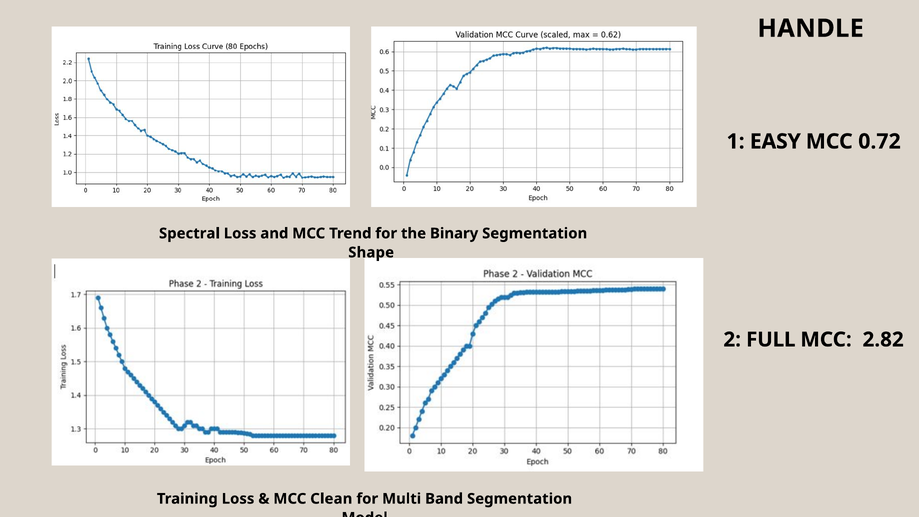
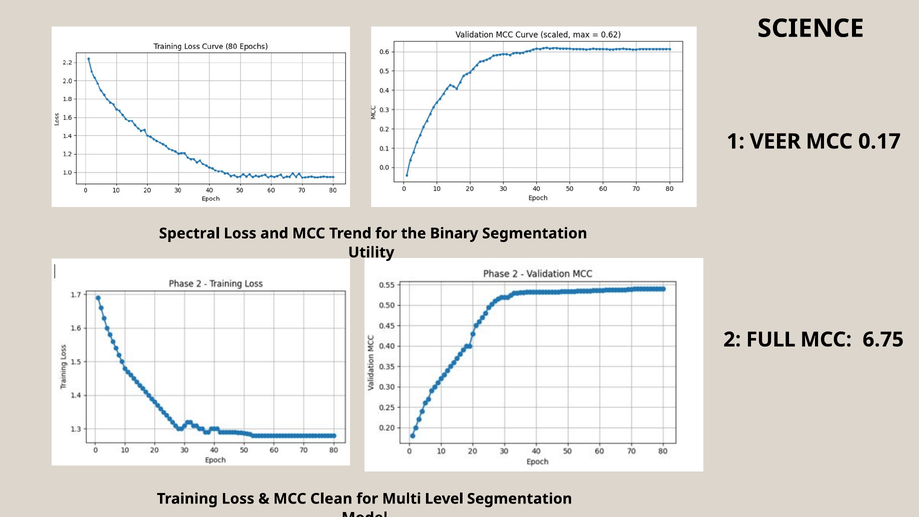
HANDLE: HANDLE -> SCIENCE
EASY: EASY -> VEER
0.72: 0.72 -> 0.17
Shape: Shape -> Utility
2.82: 2.82 -> 6.75
Band: Band -> Level
